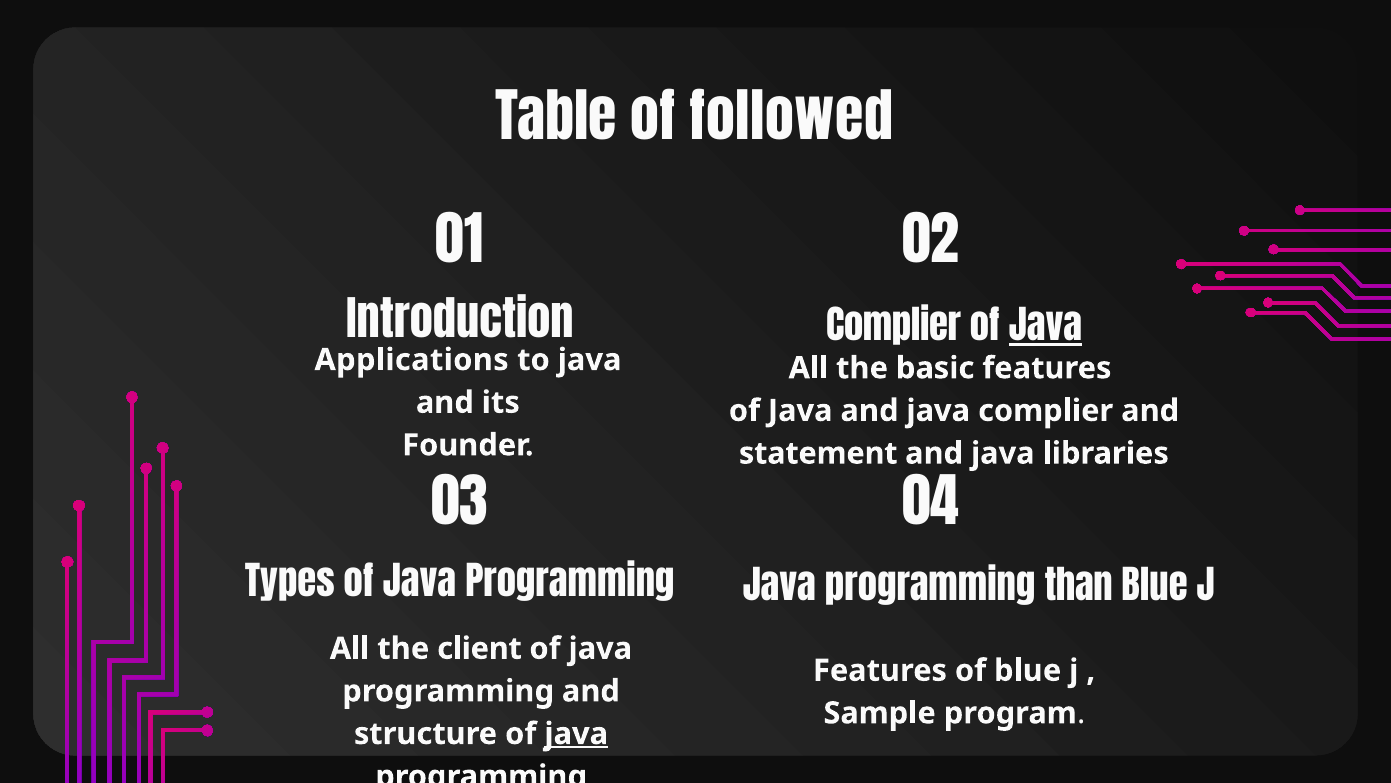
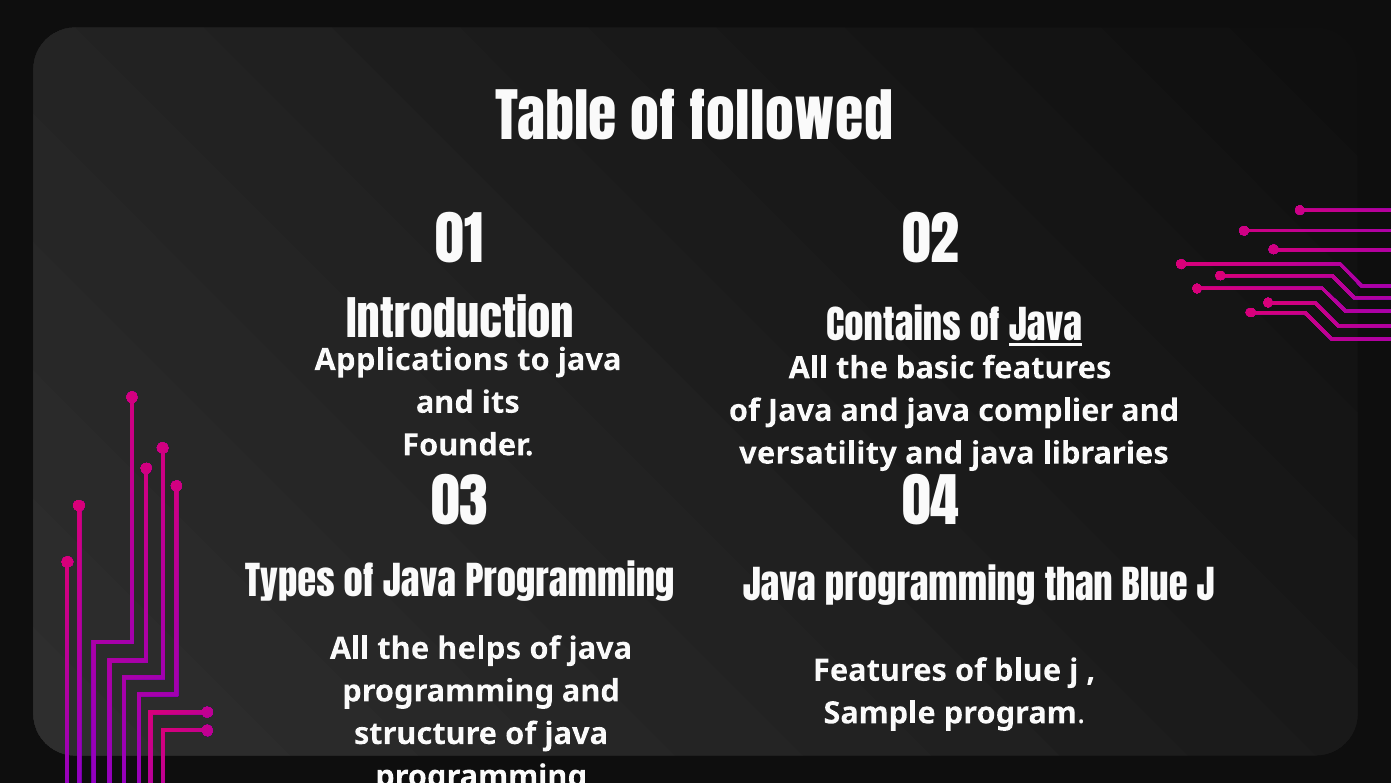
Introduction Complier: Complier -> Contains
statement: statement -> versatility
client: client -> helps
java at (576, 733) underline: present -> none
